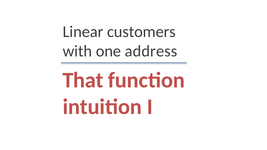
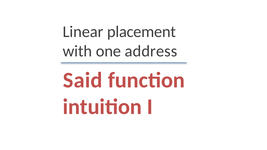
customers: customers -> placement
That: That -> Said
